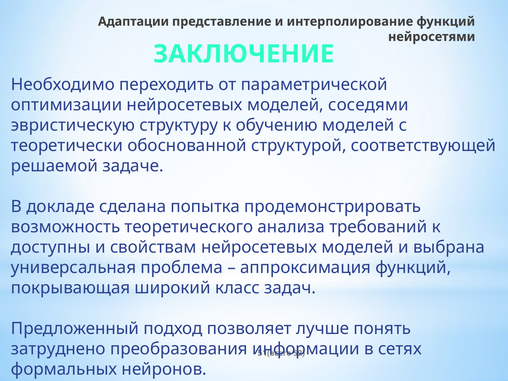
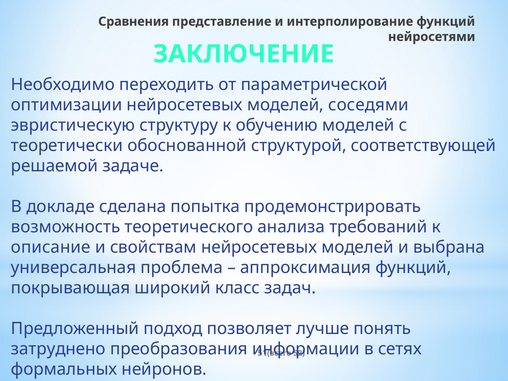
Адаптации: Адаптации -> Сравнения
доступны: доступны -> описание
